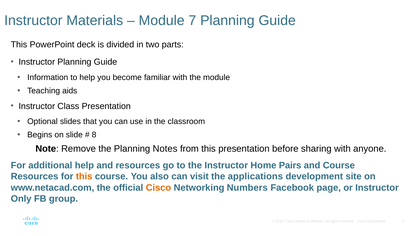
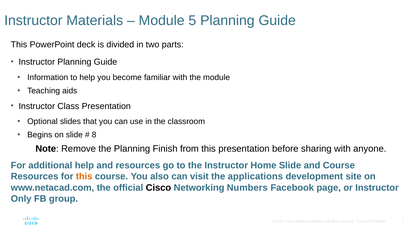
7: 7 -> 5
Notes: Notes -> Finish
Home Pairs: Pairs -> Slide
Cisco at (158, 188) colour: orange -> black
